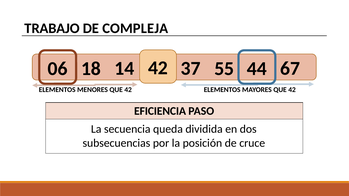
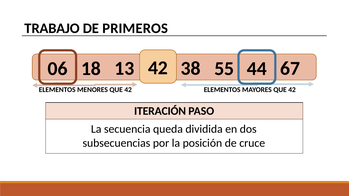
COMPLEJA: COMPLEJA -> PRIMEROS
14: 14 -> 13
37: 37 -> 38
EFICIENCIA: EFICIENCIA -> ITERACIÓN
